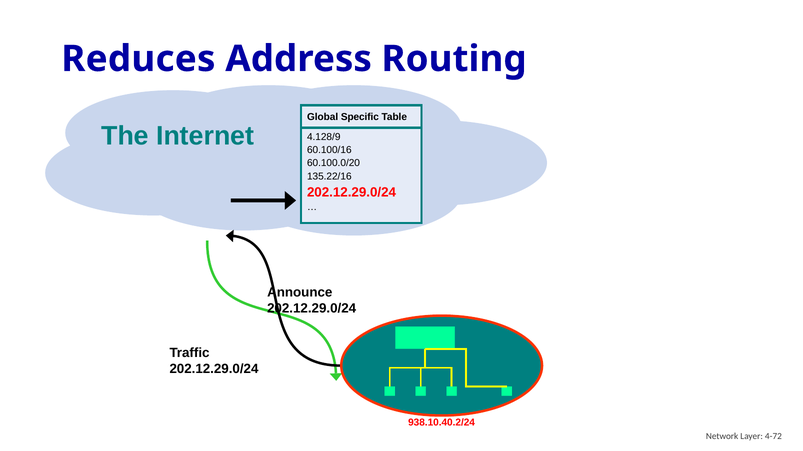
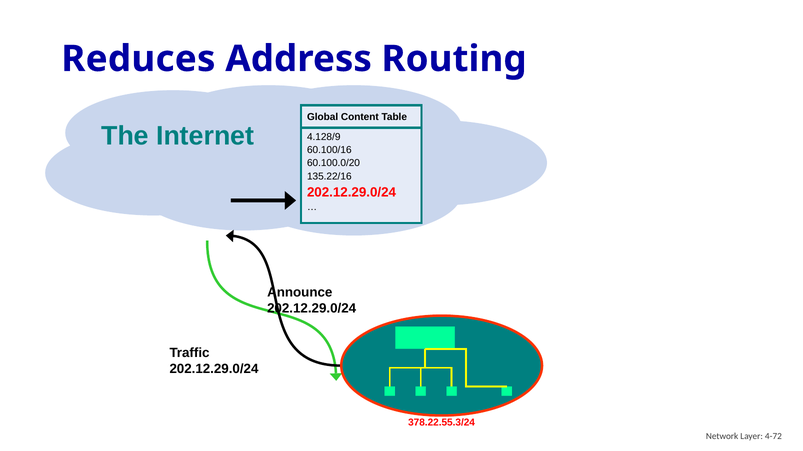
Specific: Specific -> Content
938.10.40.2/24: 938.10.40.2/24 -> 378.22.55.3/24
